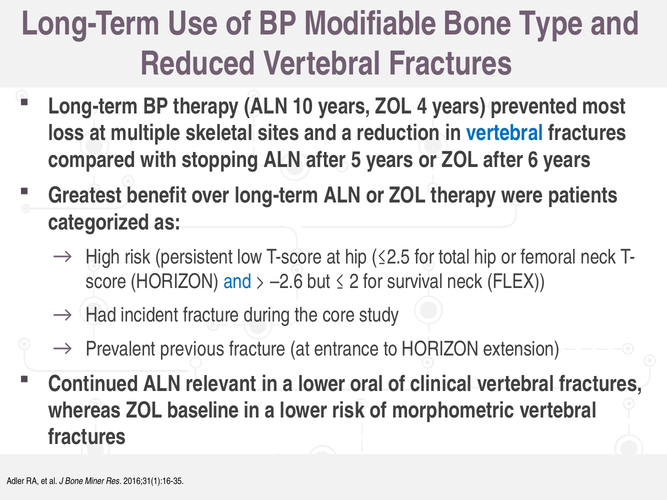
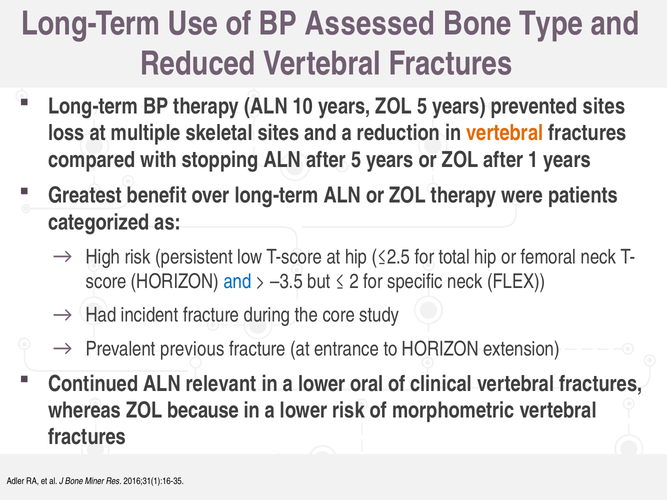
Modifiable: Modifiable -> Assessed
ZOL 4: 4 -> 5
prevented most: most -> sites
vertebral at (505, 133) colour: blue -> orange
6: 6 -> 1
–2.6: –2.6 -> –3.5
survival: survival -> specific
baseline: baseline -> because
